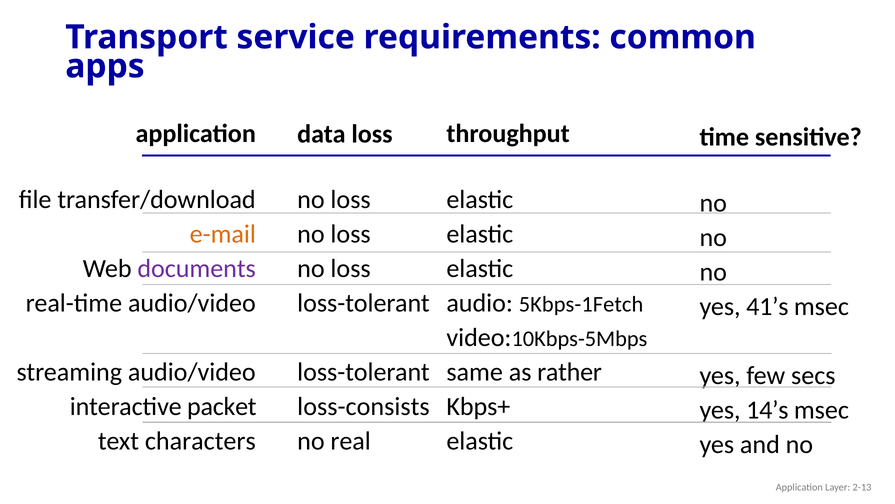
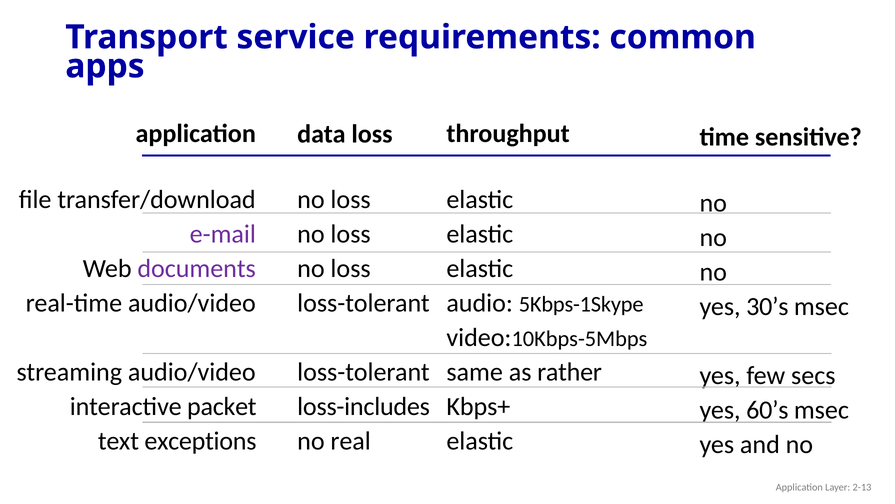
e-mail colour: orange -> purple
5Kbps-1Fetch: 5Kbps-1Fetch -> 5Kbps-1Skype
41’s: 41’s -> 30’s
loss-consists: loss-consists -> loss-includes
14’s: 14’s -> 60’s
characters: characters -> exceptions
